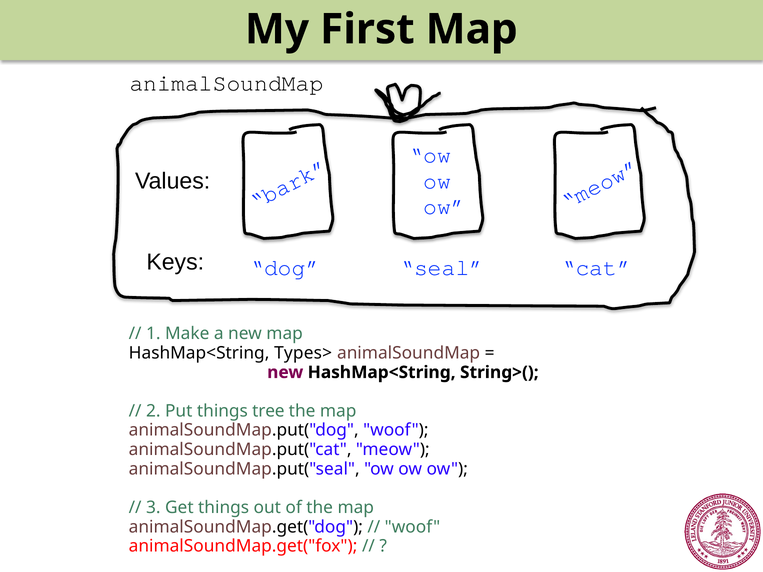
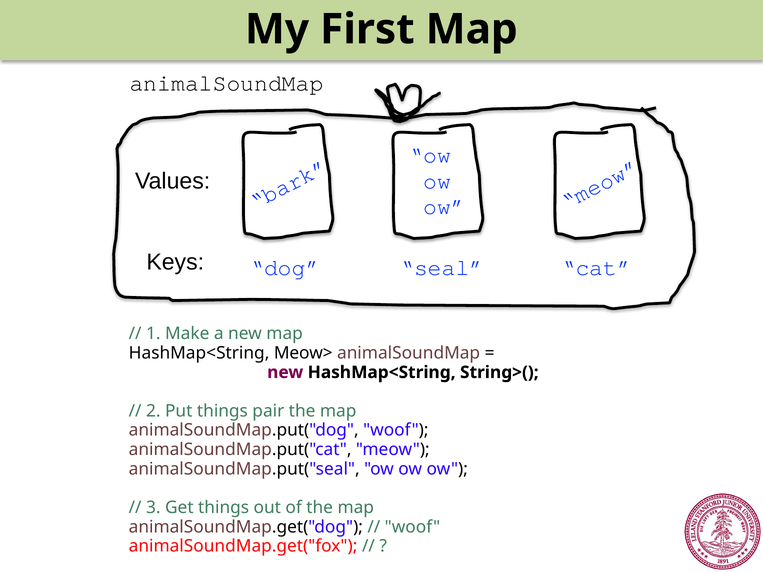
Types>: Types> -> Meow>
tree: tree -> pair
